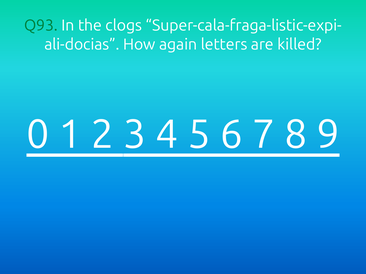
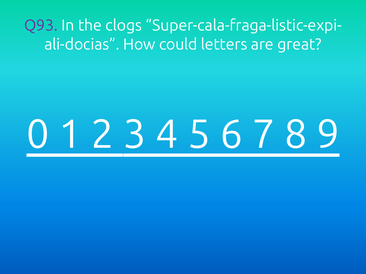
Q93 colour: green -> purple
again: again -> could
killed: killed -> great
